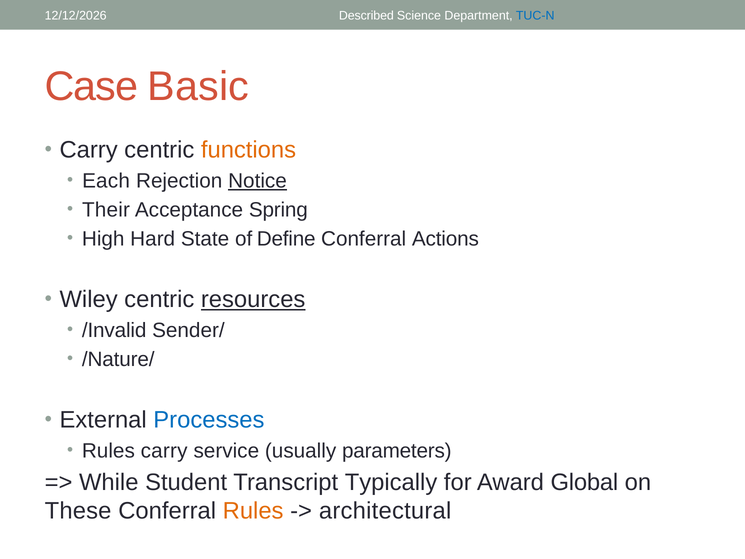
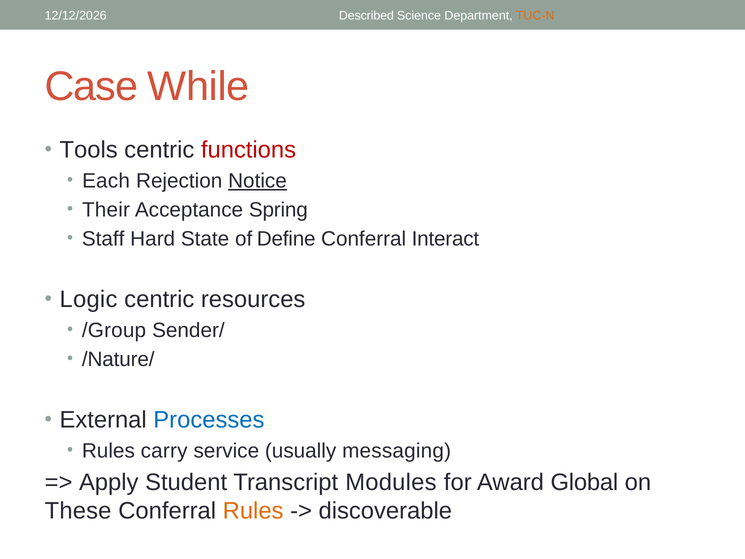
TUC-N colour: blue -> orange
Basic: Basic -> While
Carry at (89, 150): Carry -> Tools
functions colour: orange -> red
High: High -> Staff
Actions: Actions -> Interact
Wiley: Wiley -> Logic
resources underline: present -> none
/Invalid: /Invalid -> /Group
parameters: parameters -> messaging
While: While -> Apply
Typically: Typically -> Modules
architectural: architectural -> discoverable
